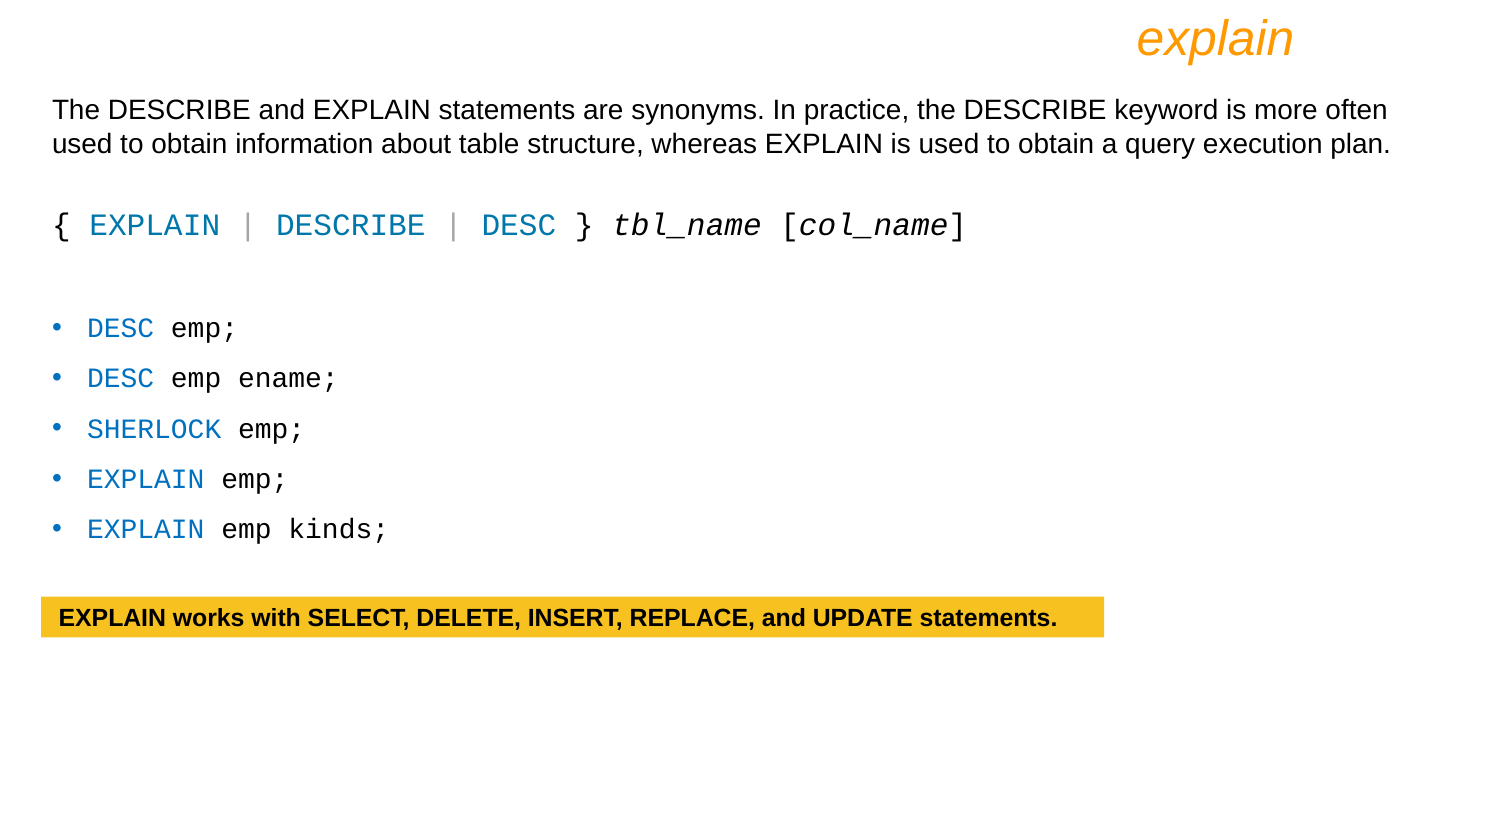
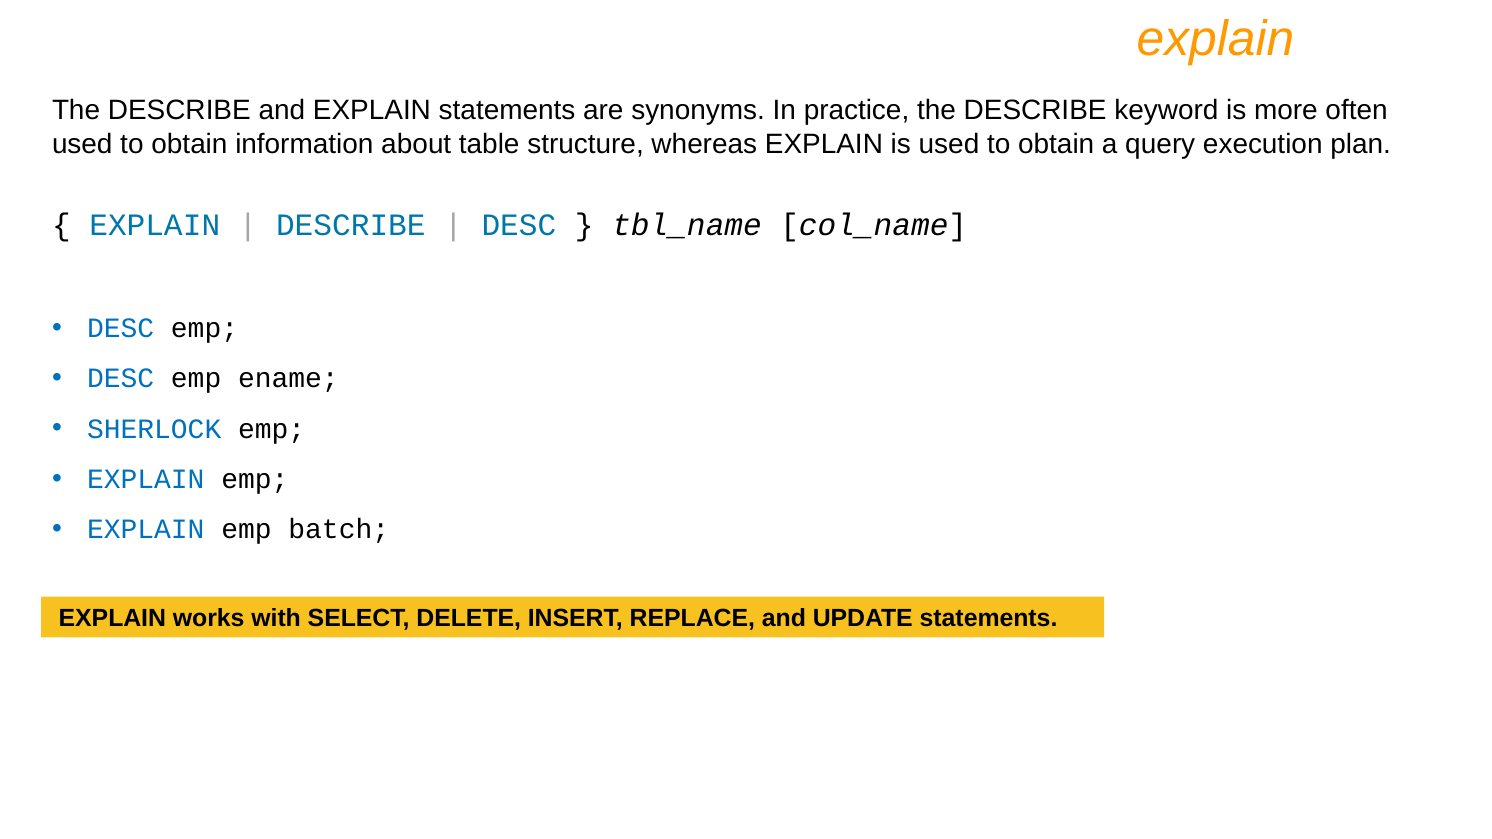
kinds: kinds -> batch
